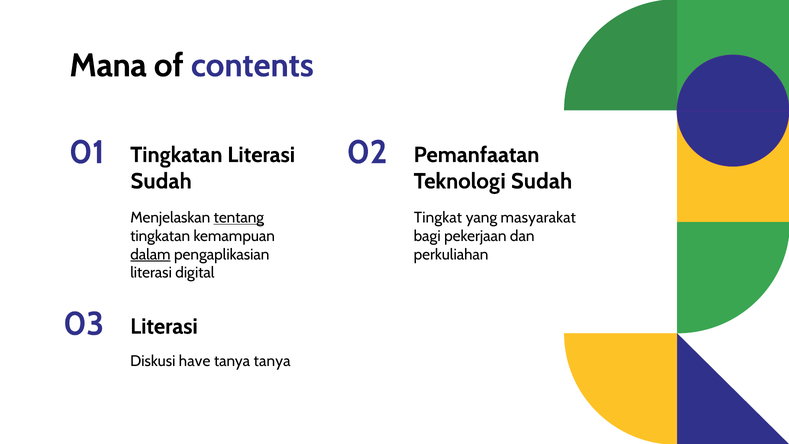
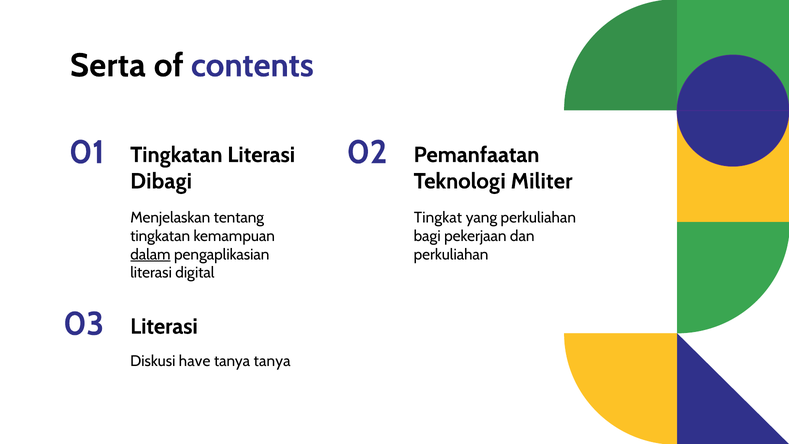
Mana: Mana -> Serta
Sudah at (161, 181): Sudah -> Dibagi
Teknologi Sudah: Sudah -> Militer
tentang underline: present -> none
yang masyarakat: masyarakat -> perkuliahan
